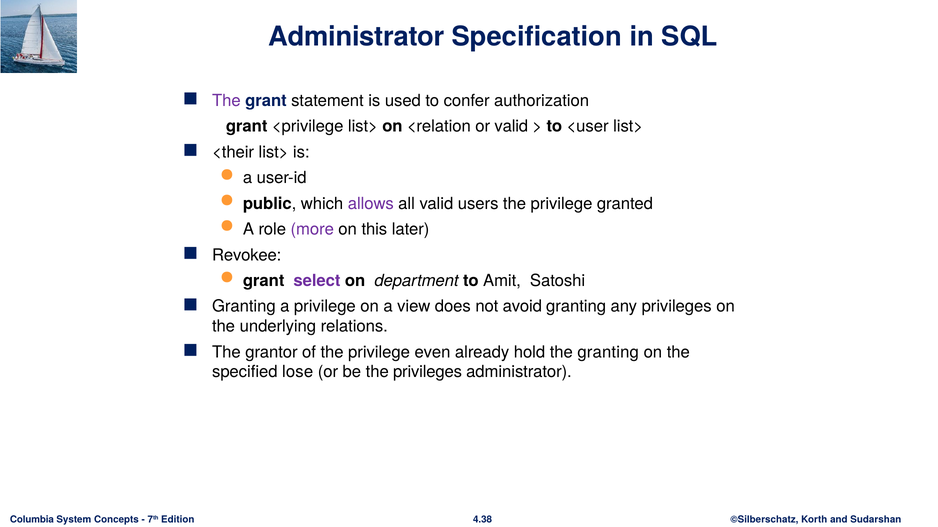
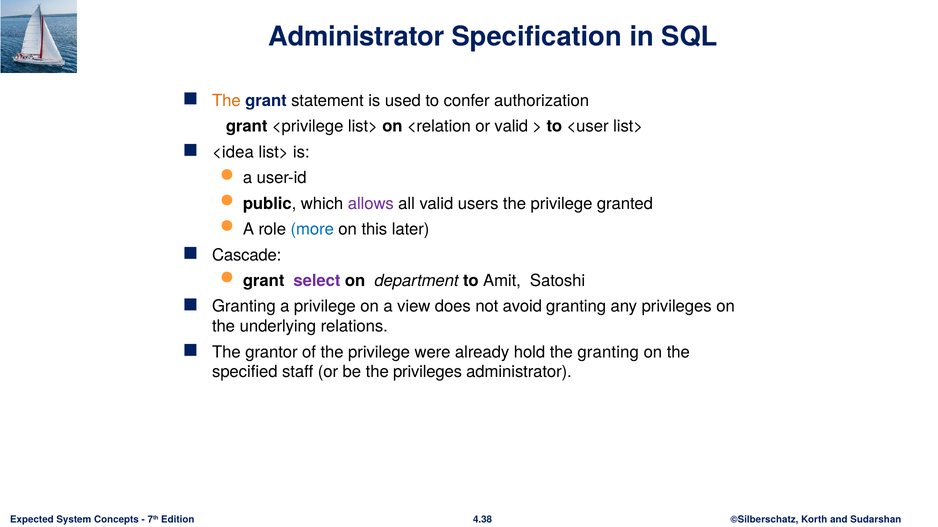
The at (226, 101) colour: purple -> orange
<their: <their -> <idea
more colour: purple -> blue
Revokee: Revokee -> Cascade
even: even -> were
lose: lose -> staff
Columbia: Columbia -> Expected
